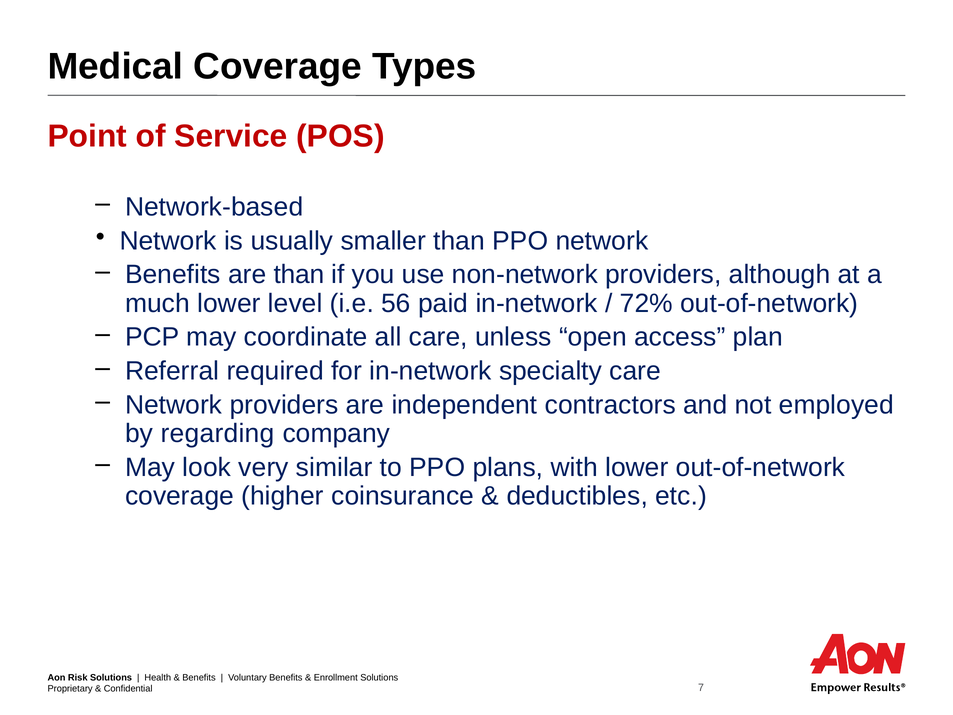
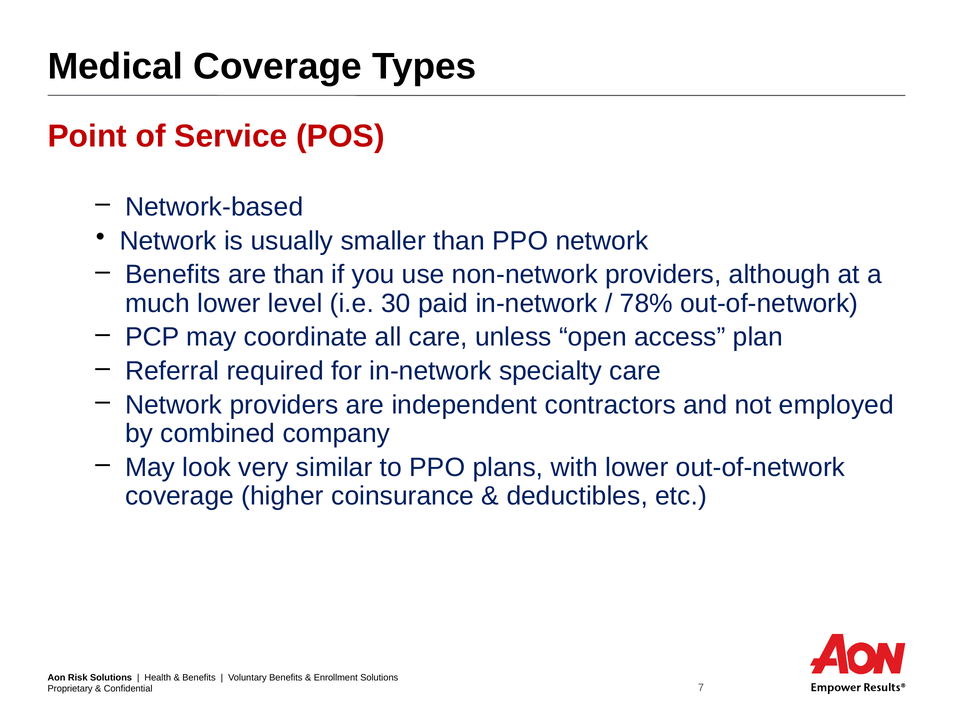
56: 56 -> 30
72%: 72% -> 78%
regarding: regarding -> combined
